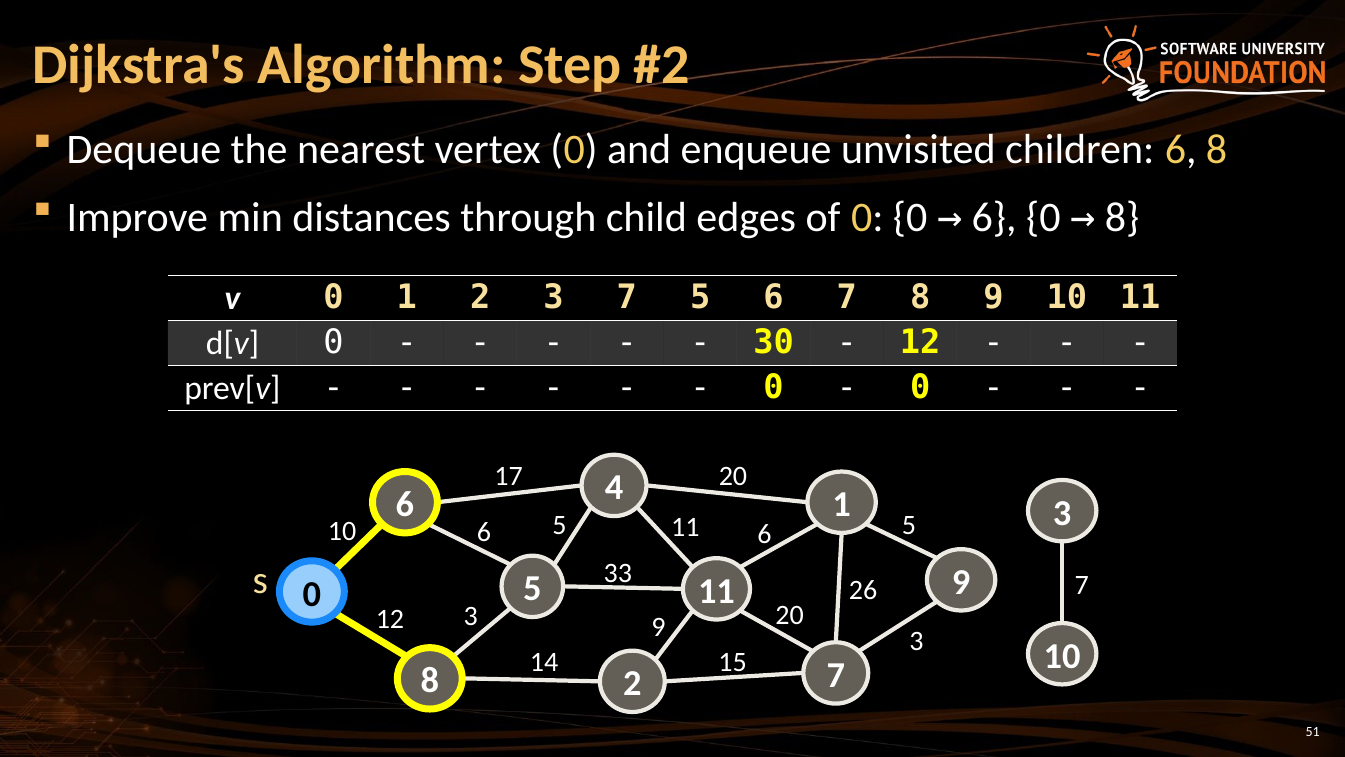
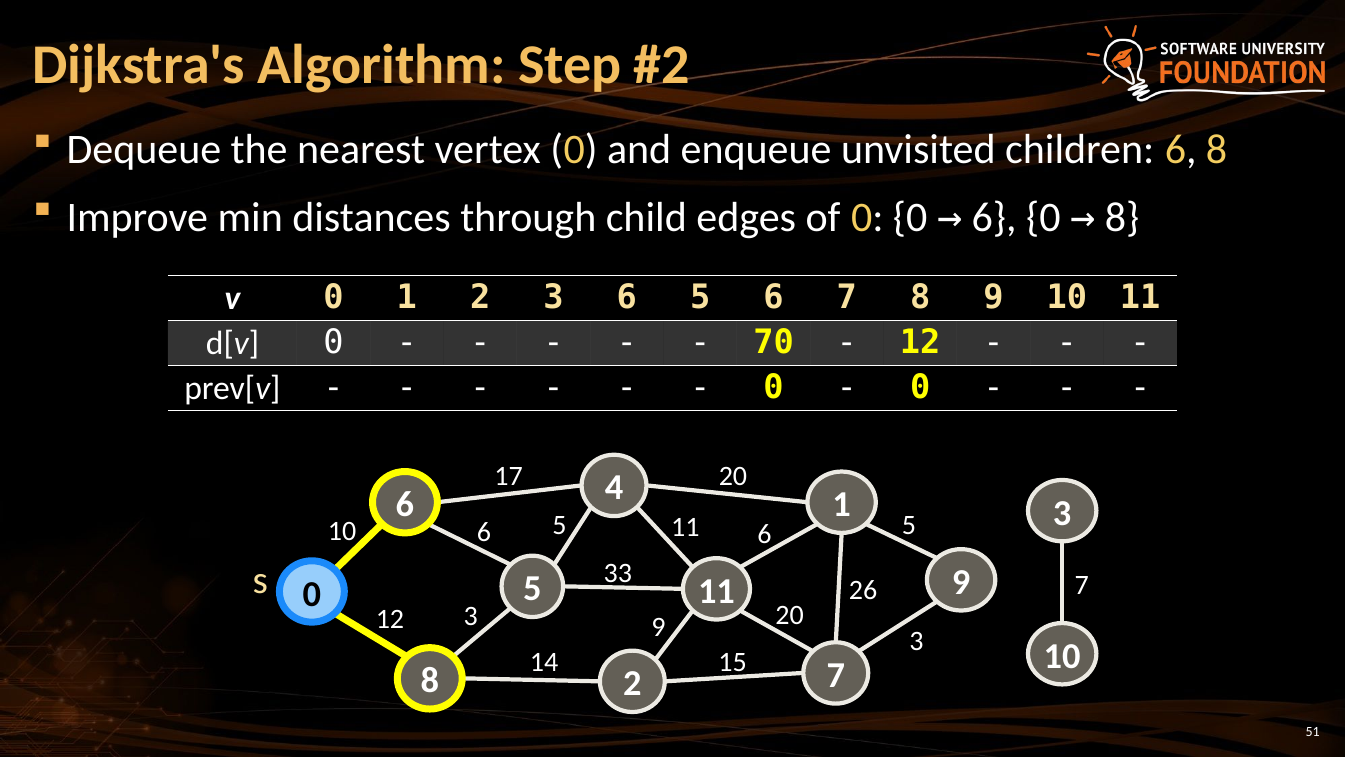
3 7: 7 -> 6
30: 30 -> 70
